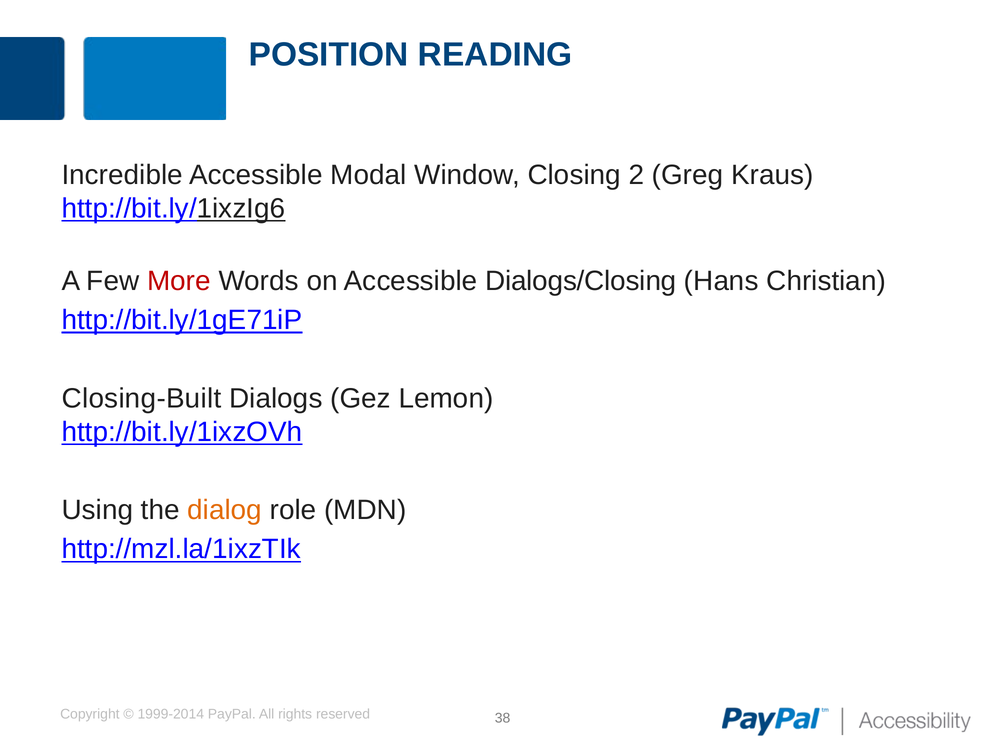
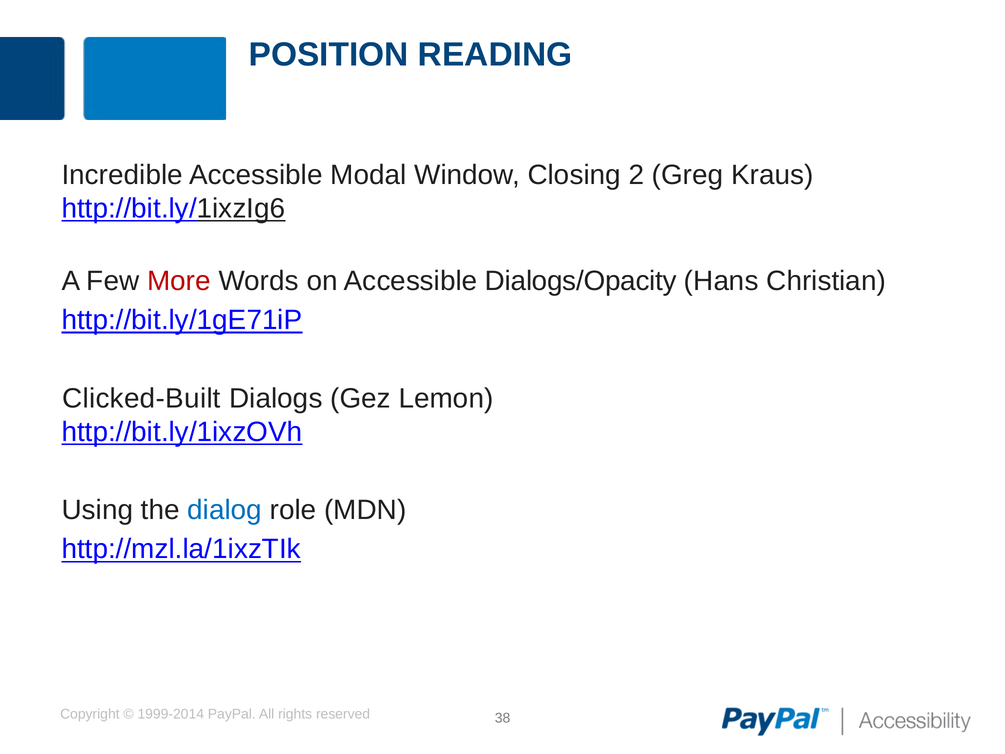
Dialogs/Closing: Dialogs/Closing -> Dialogs/Opacity
Closing-Built: Closing-Built -> Clicked-Built
dialog colour: orange -> blue
